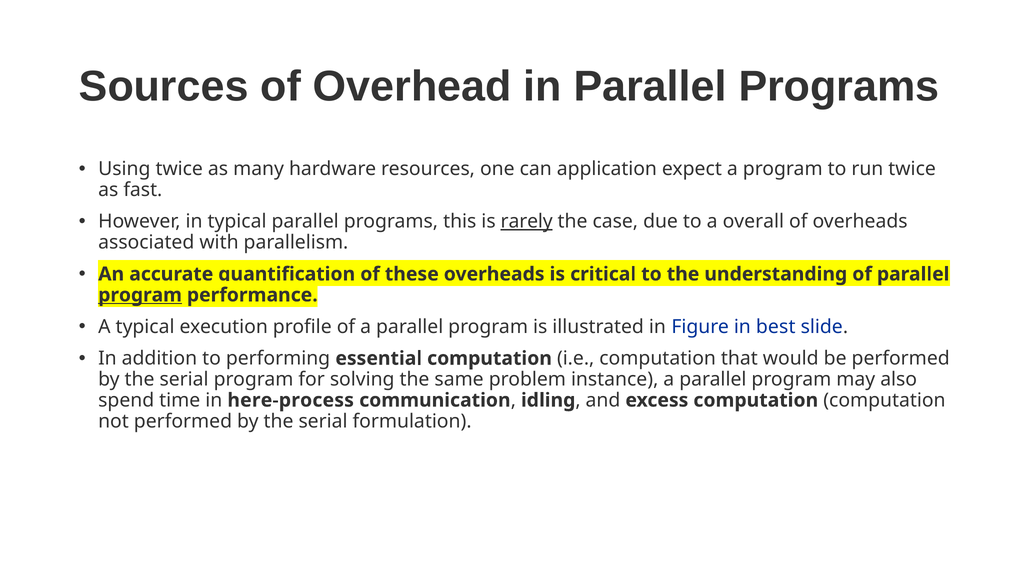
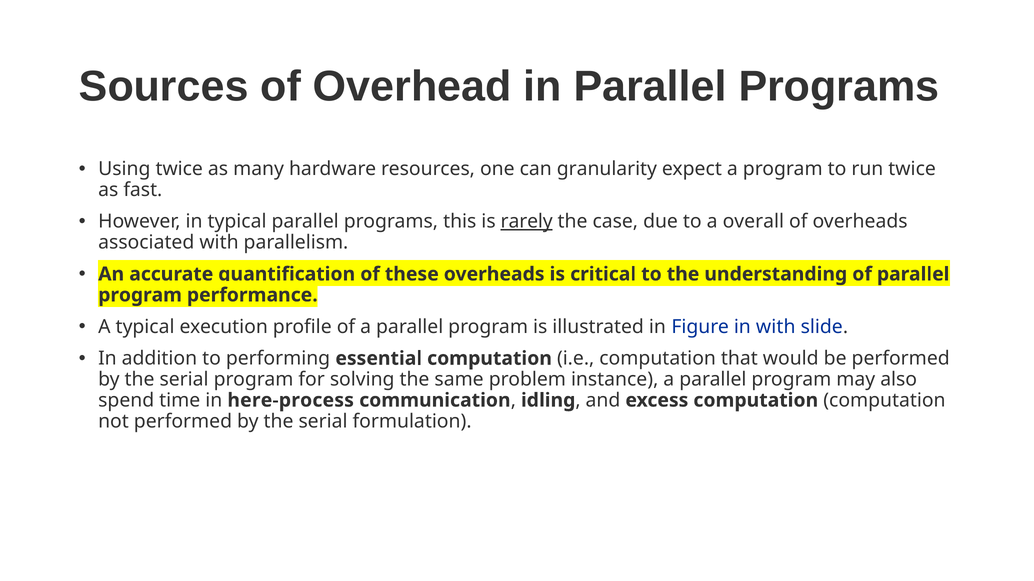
application: application -> granularity
program at (140, 295) underline: present -> none
in best: best -> with
